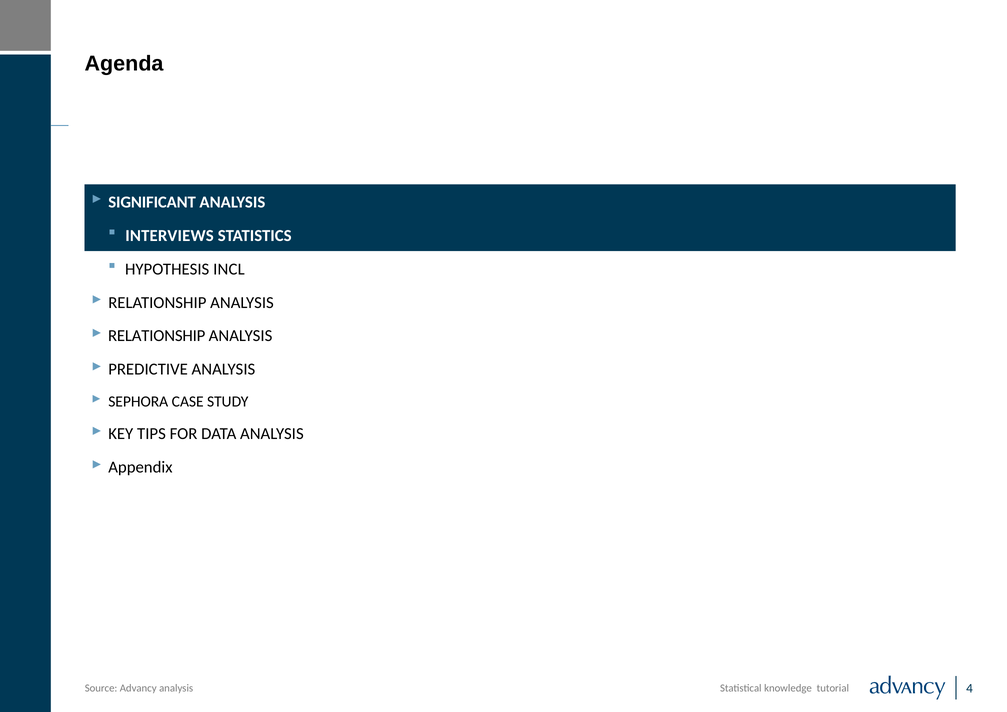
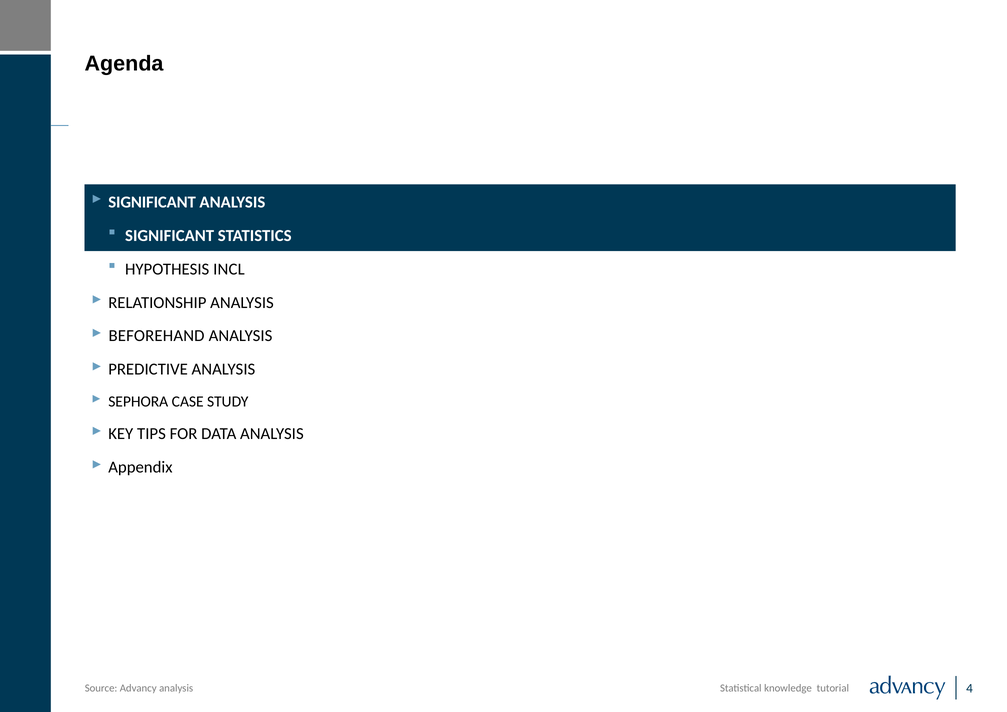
INTERVIEWS at (170, 236): INTERVIEWS -> SIGNIFICANT
RELATIONSHIP at (157, 336): RELATIONSHIP -> BEFOREHAND
